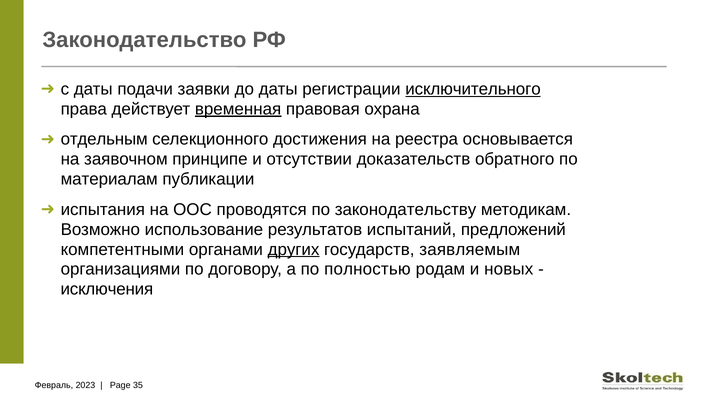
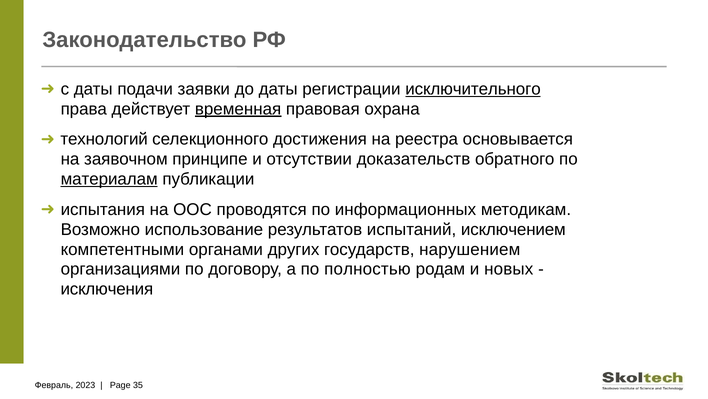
отдельным: отдельным -> технологий
материалам underline: none -> present
законодательству: законодательству -> информационных
предложений: предложений -> исключением
других underline: present -> none
заявляемым: заявляемым -> нарушением
